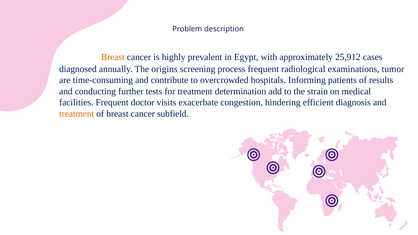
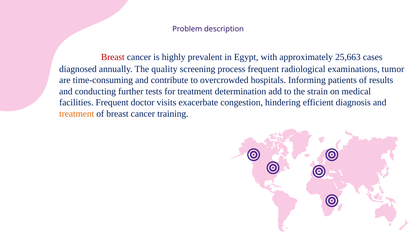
Breast at (113, 57) colour: orange -> red
25,912: 25,912 -> 25,663
origins: origins -> quality
subfield: subfield -> training
